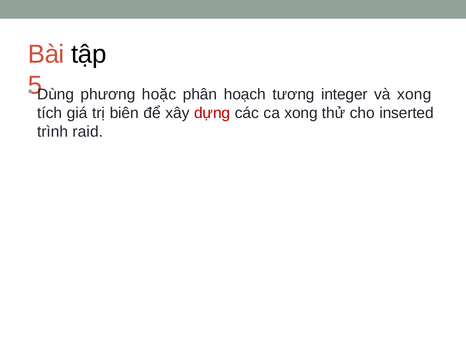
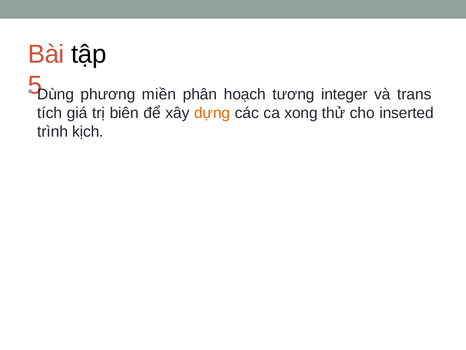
hoặc: hoặc -> miền
và xong: xong -> trans
dựng colour: red -> orange
raid: raid -> kịch
